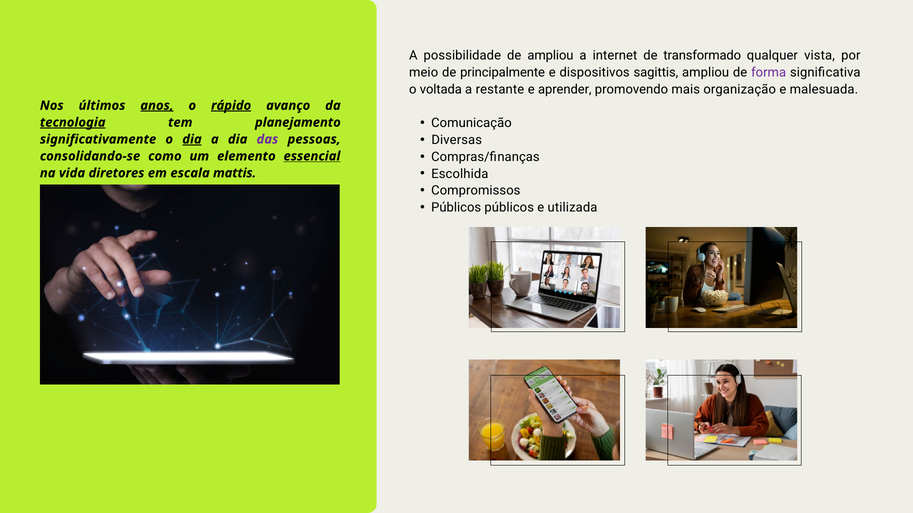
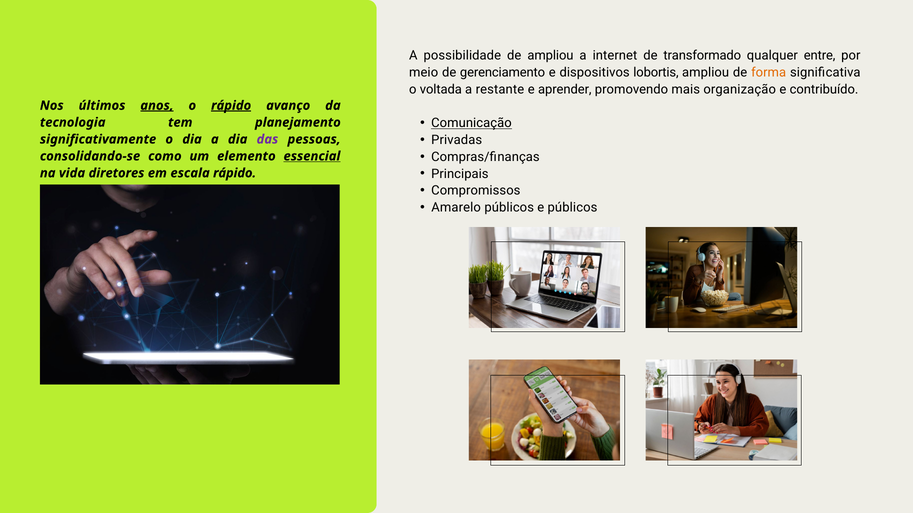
vista: vista -> entre
principalmente: principalmente -> gerenciamento
sagittis: sagittis -> lobortis
forma colour: purple -> orange
malesuada: malesuada -> contribuído
Comunicação underline: none -> present
tecnologia underline: present -> none
Diversas: Diversas -> Privadas
dia at (192, 139) underline: present -> none
Escolhida: Escolhida -> Principais
escala mattis: mattis -> rápido
Públicos at (456, 208): Públicos -> Amarelo
e utilizada: utilizada -> públicos
